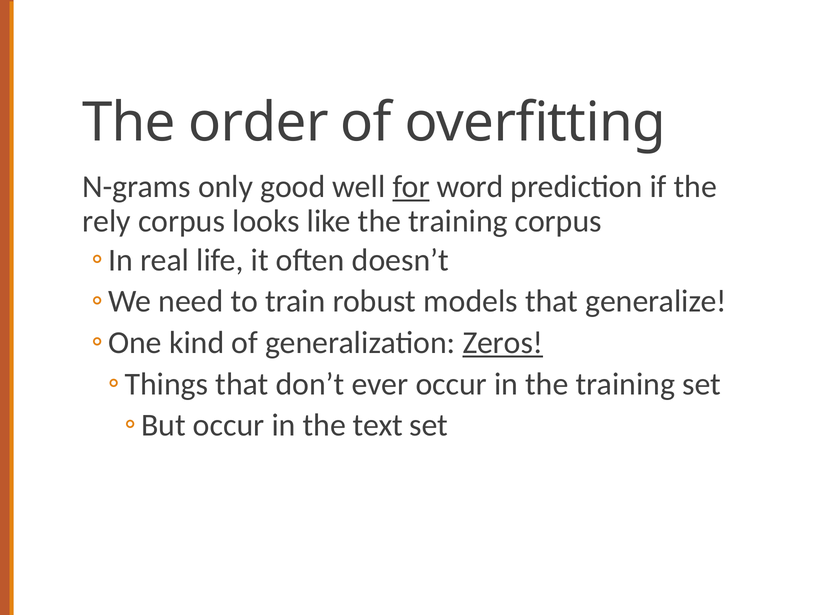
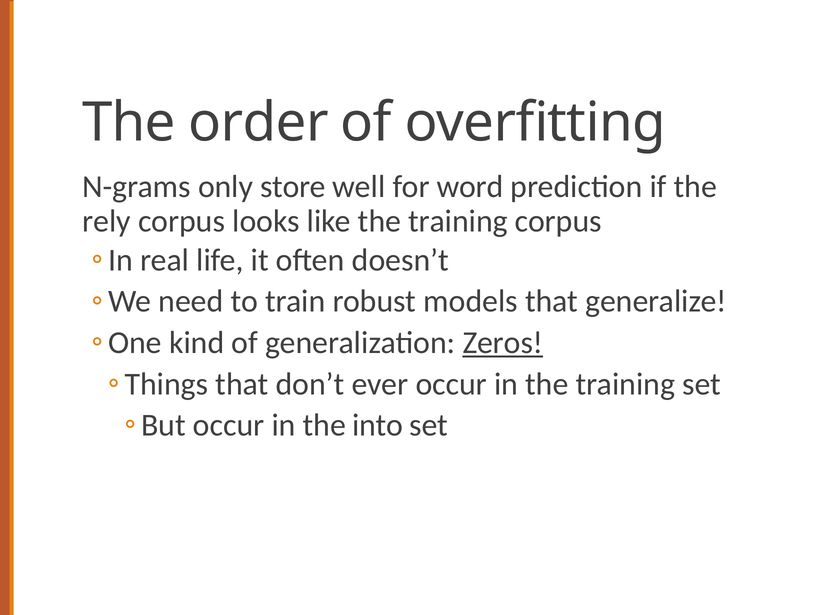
good: good -> store
for underline: present -> none
text: text -> into
